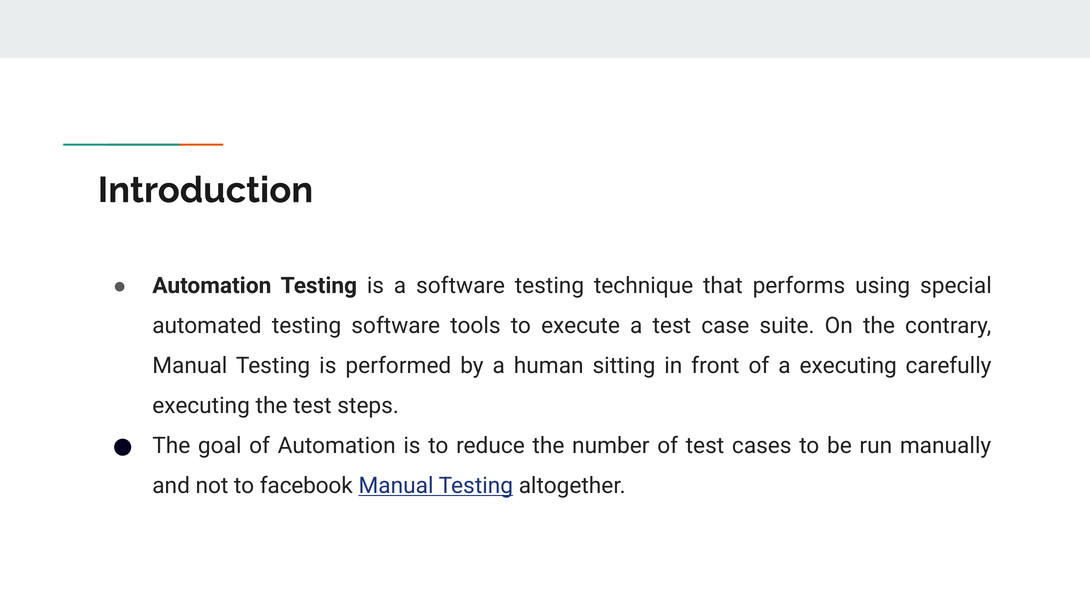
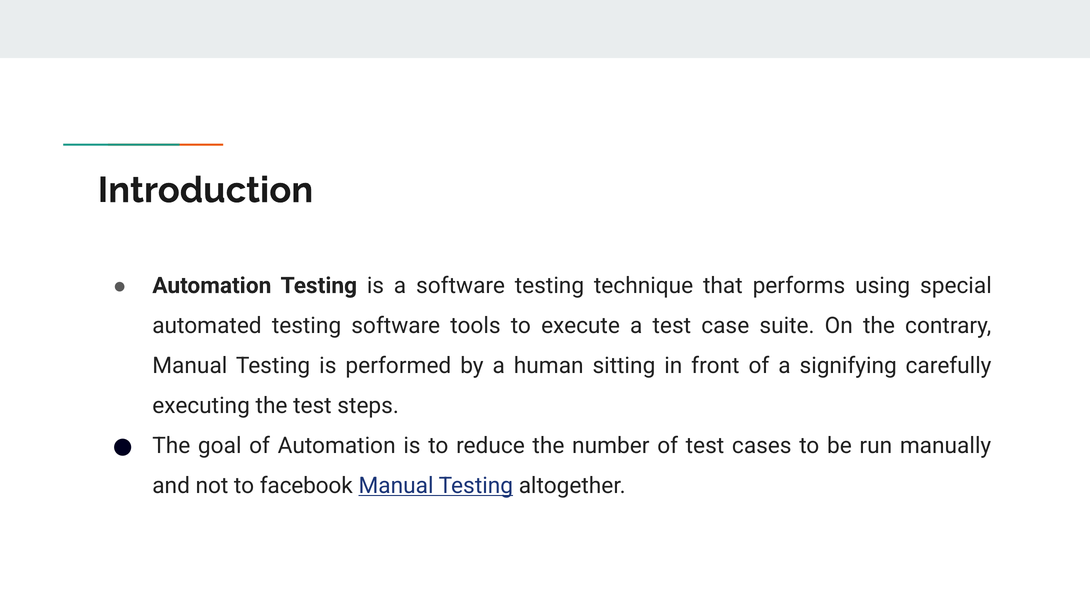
a executing: executing -> signifying
